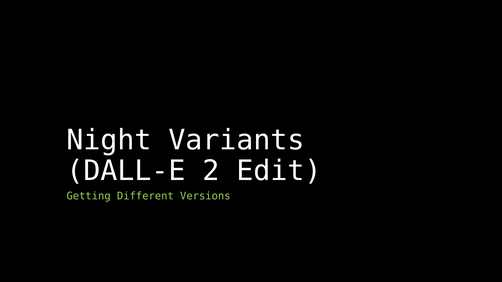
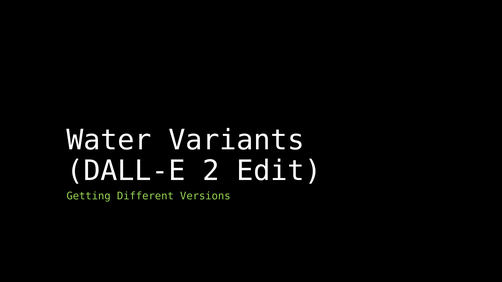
Night: Night -> Water
